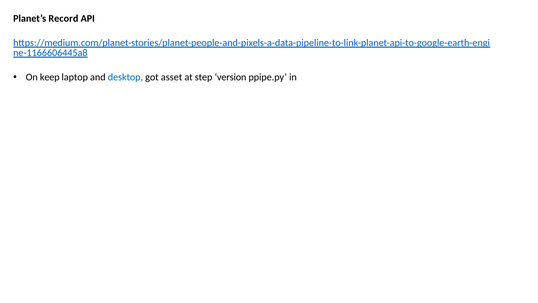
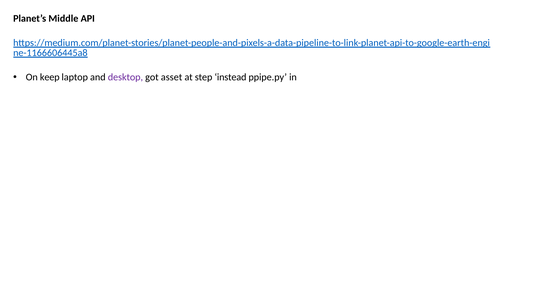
Record: Record -> Middle
desktop colour: blue -> purple
version: version -> instead
